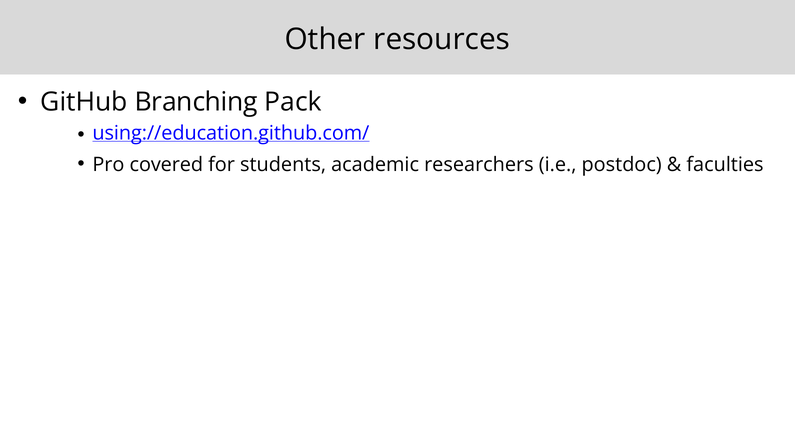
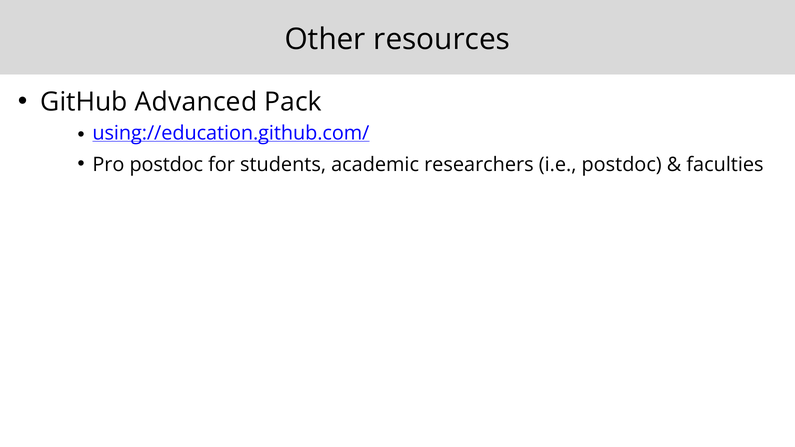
Branching: Branching -> Advanced
Pro covered: covered -> postdoc
